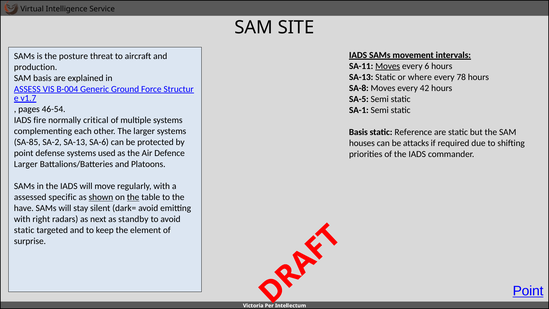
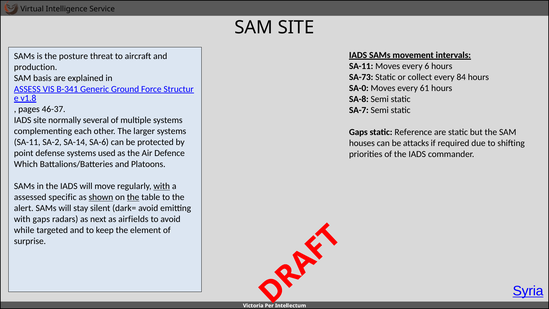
Moves at (388, 66) underline: present -> none
SA-13 at (361, 77): SA-13 -> SA-73
where: where -> collect
78: 78 -> 84
SA-8: SA-8 -> SA-0
42: 42 -> 61
B-004: B-004 -> B-341
v1.7: v1.7 -> v1.8
SA-5: SA-5 -> SA-8
46-54: 46-54 -> 46-37
SA-1: SA-1 -> SA-7
IADS fire: fire -> site
critical: critical -> several
Basis at (358, 132): Basis -> Gaps
SA-85 at (27, 142): SA-85 -> SA-11
SA-2 SA-13: SA-13 -> SA-14
Larger at (26, 164): Larger -> Which
with at (162, 186) underline: none -> present
have: have -> alert
with right: right -> gaps
standby: standby -> airfields
static at (24, 230): static -> while
Point at (528, 291): Point -> Syria
